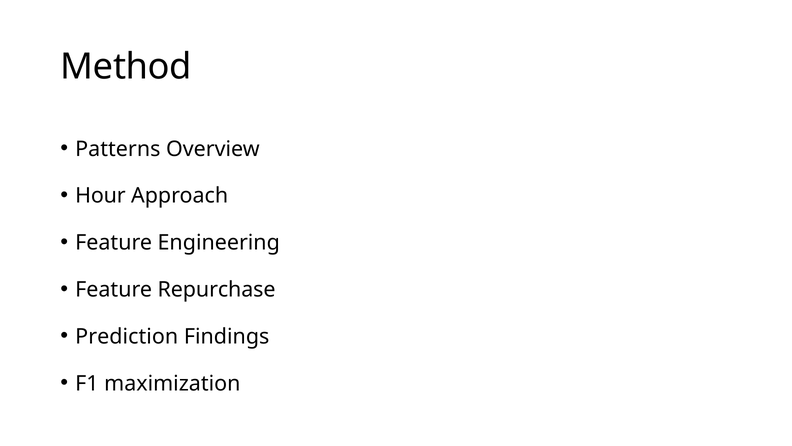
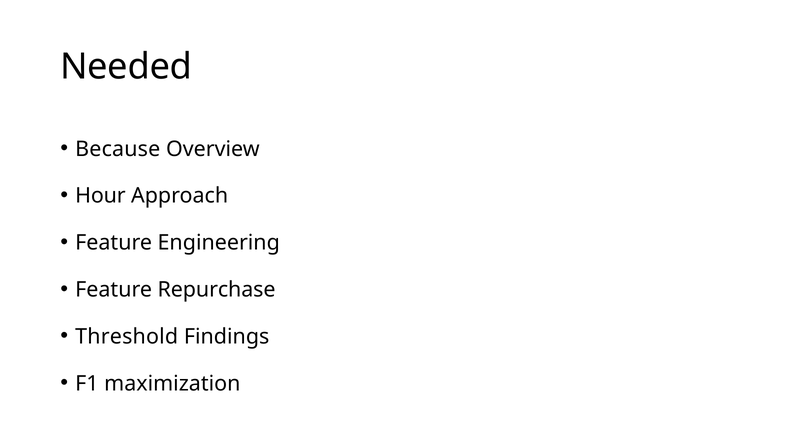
Method: Method -> Needed
Patterns: Patterns -> Because
Prediction: Prediction -> Threshold
